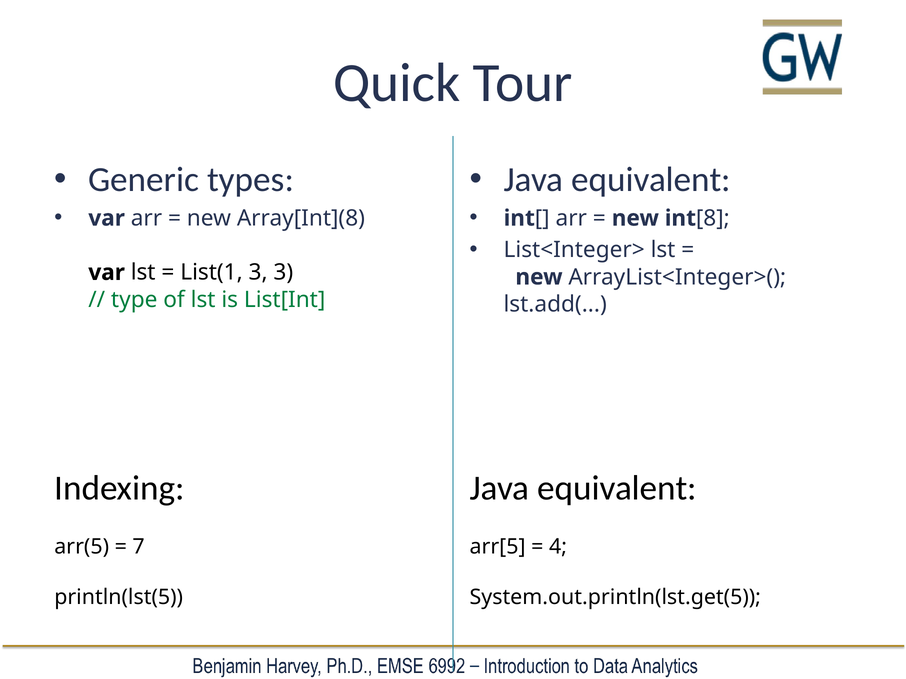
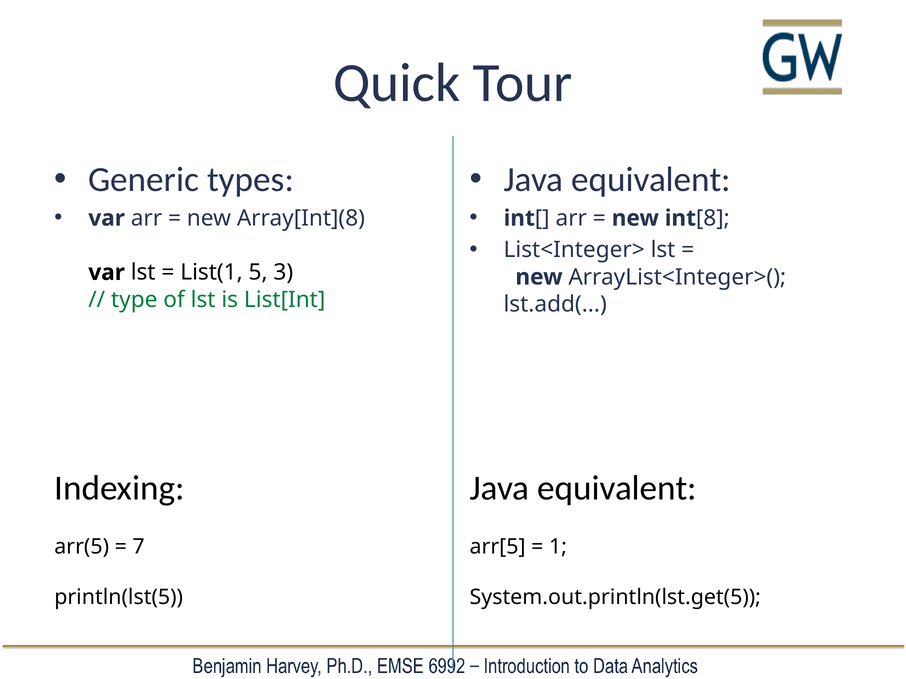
List(1 3: 3 -> 5
4: 4 -> 1
